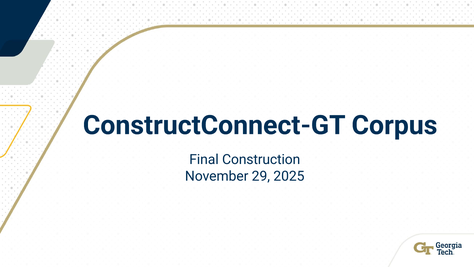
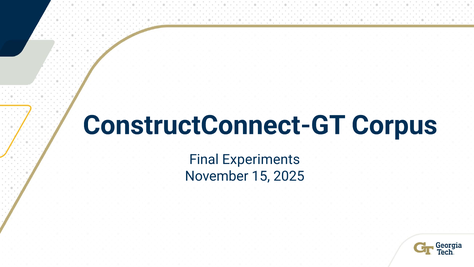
Construction: Construction -> Experiments
29: 29 -> 15
